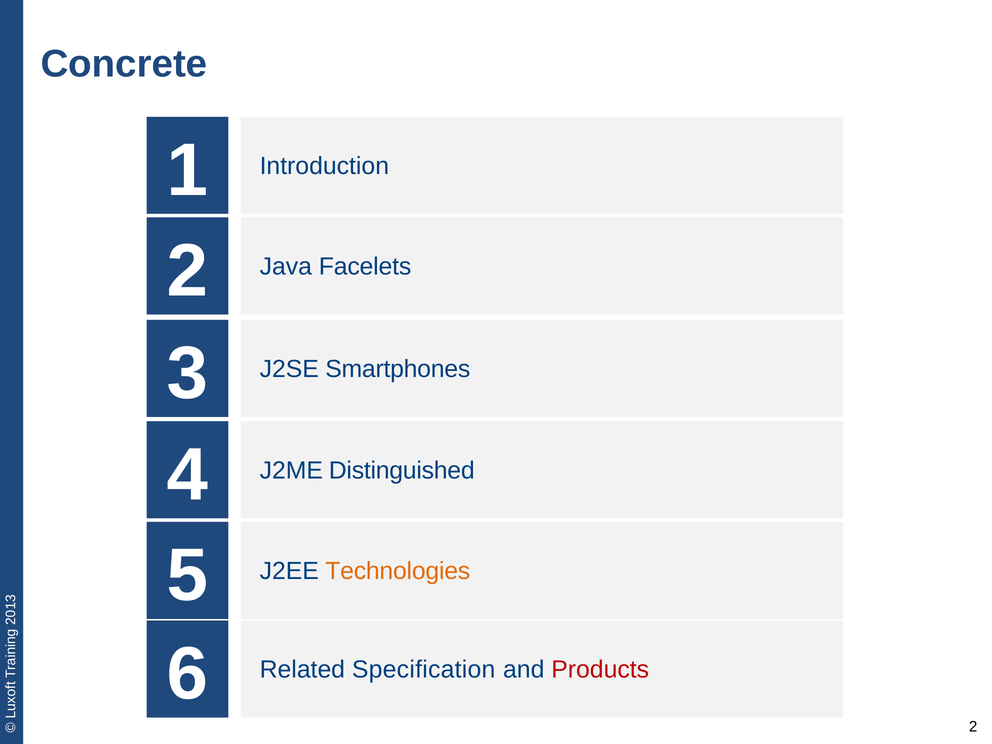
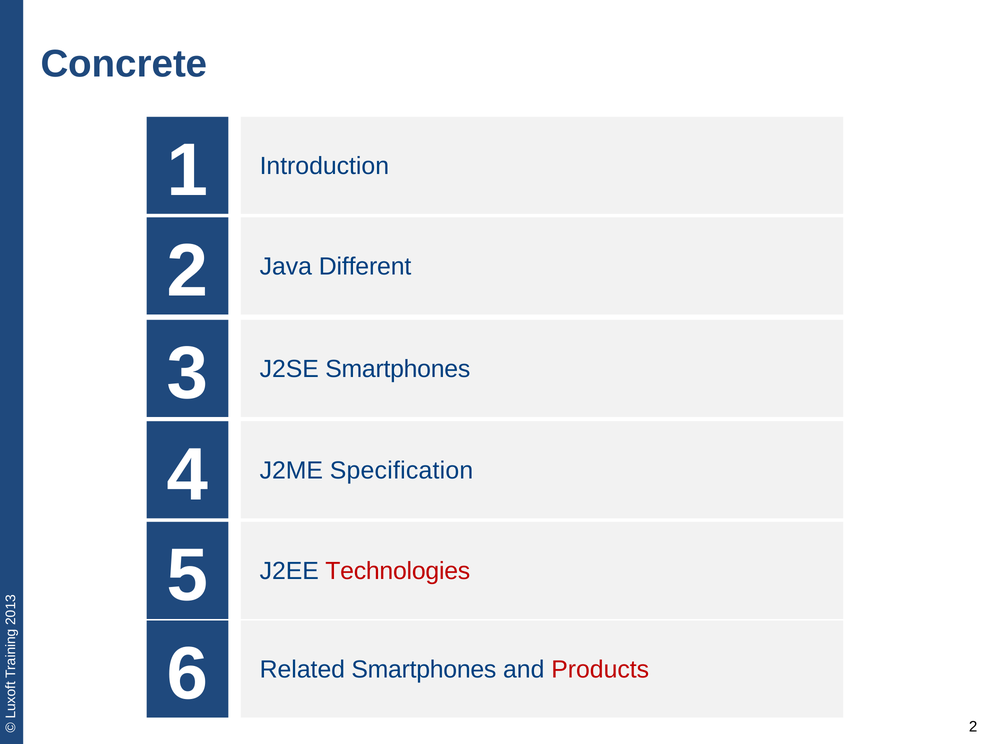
Facelets: Facelets -> Different
Distinguished: Distinguished -> Specification
Technologies colour: orange -> red
Related Specification: Specification -> Smartphones
